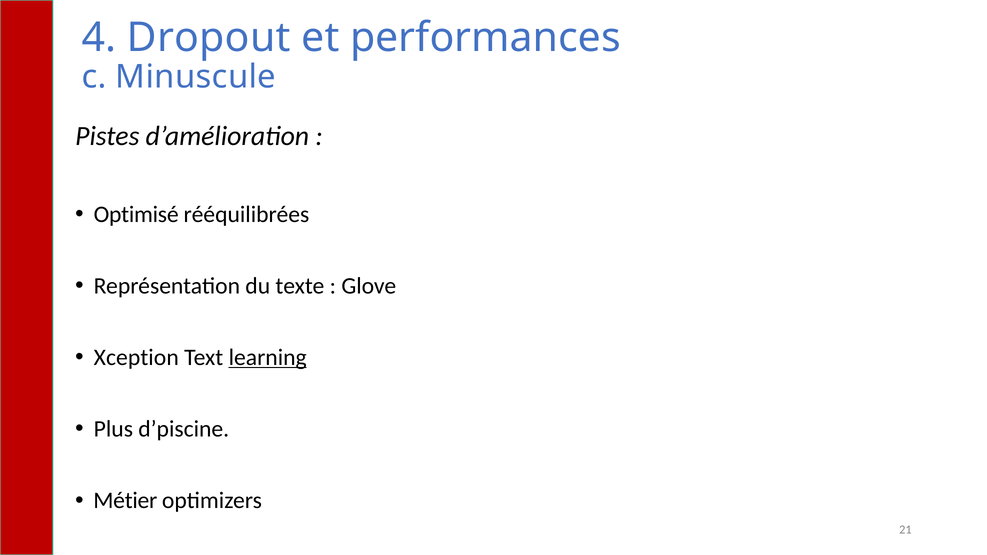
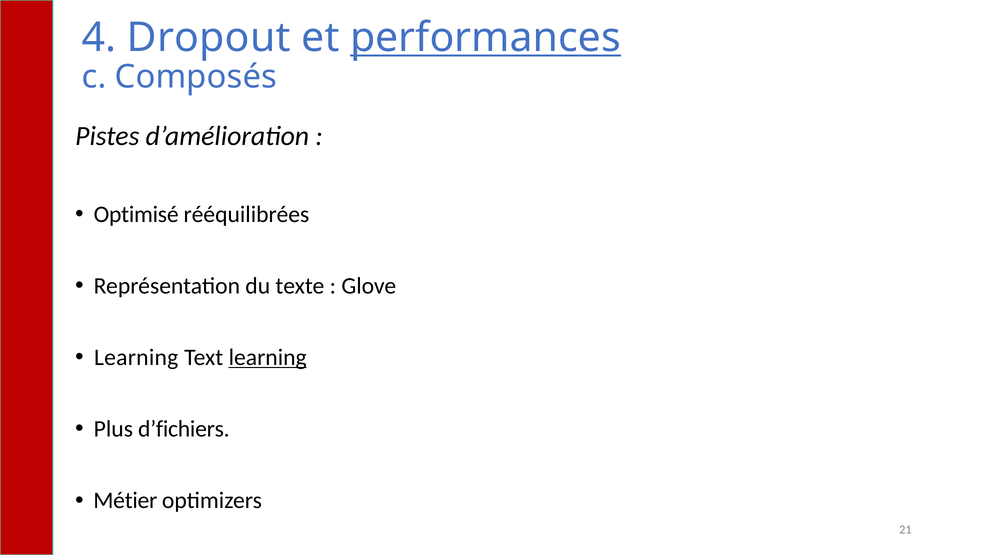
performances underline: none -> present
Minuscule: Minuscule -> Composés
Xception at (136, 357): Xception -> Learning
d’piscine: d’piscine -> d’fichiers
